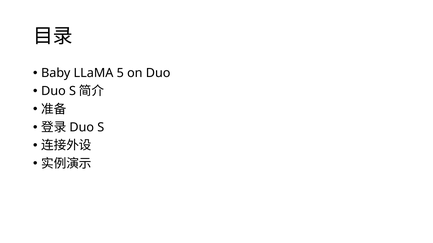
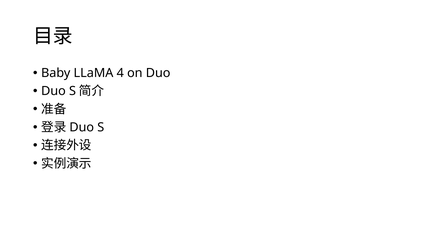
5: 5 -> 4
